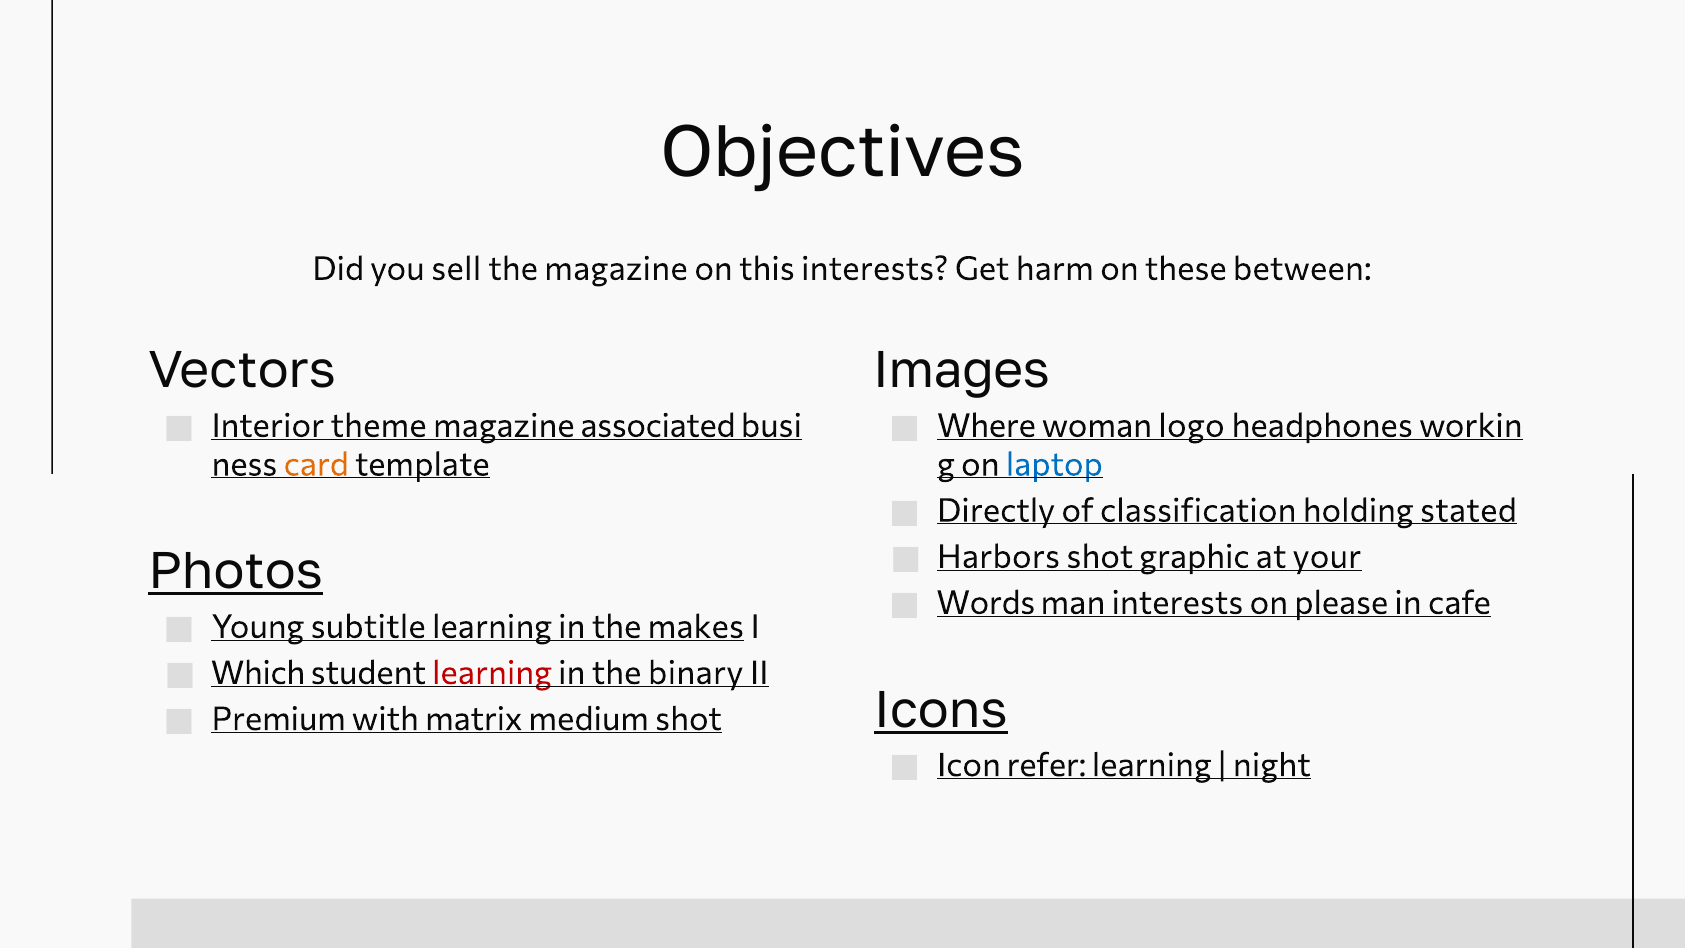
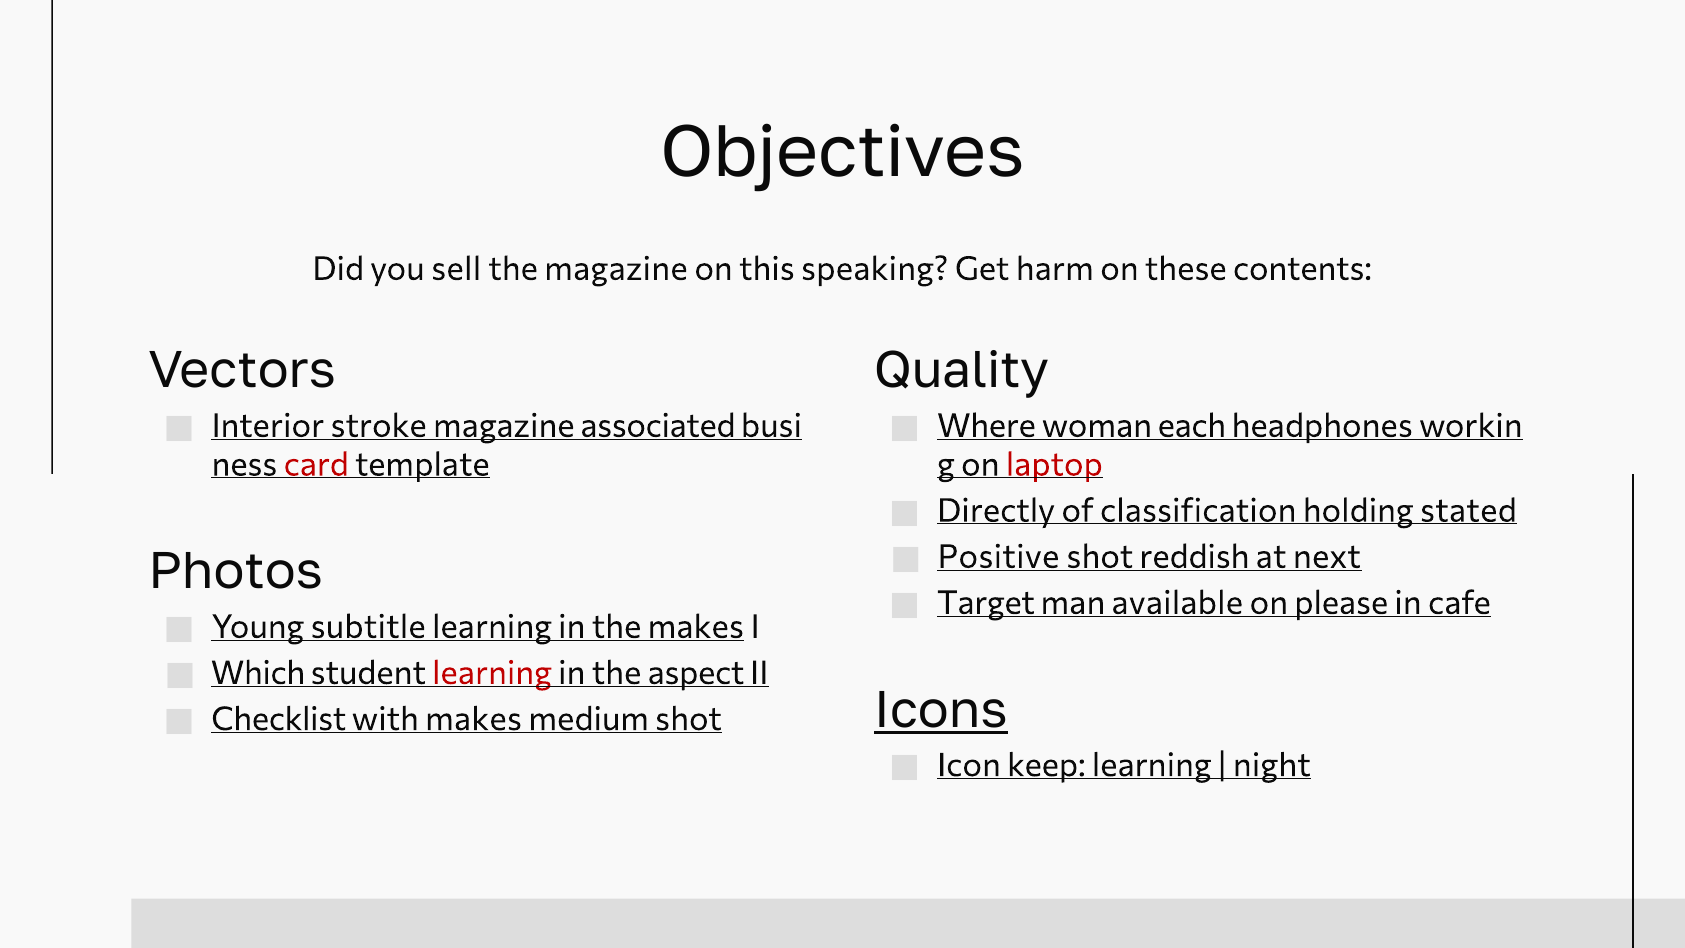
this interests: interests -> speaking
between: between -> contents
Images: Images -> Quality
theme: theme -> stroke
logo: logo -> each
card colour: orange -> red
laptop colour: blue -> red
Harbors: Harbors -> Positive
graphic: graphic -> reddish
your: your -> next
Photos underline: present -> none
Words: Words -> Target
man interests: interests -> available
binary: binary -> aspect
Premium: Premium -> Checklist
with matrix: matrix -> makes
refer: refer -> keep
